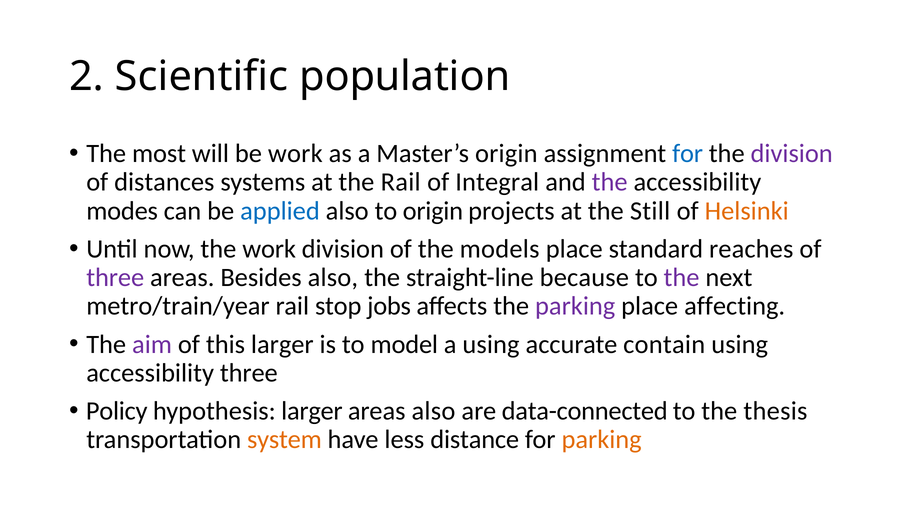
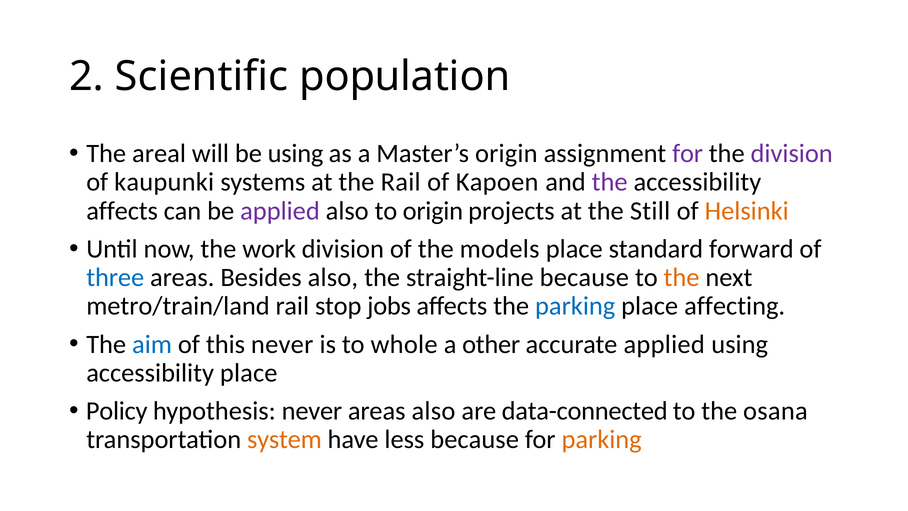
most: most -> areal
be work: work -> using
for at (688, 154) colour: blue -> purple
distances: distances -> kaupunki
Integral: Integral -> Kapoen
modes at (122, 211): modes -> affects
applied at (280, 211) colour: blue -> purple
reaches: reaches -> forward
three at (115, 277) colour: purple -> blue
the at (682, 277) colour: purple -> orange
metro/train/year: metro/train/year -> metro/train/land
parking at (575, 306) colour: purple -> blue
aim colour: purple -> blue
this larger: larger -> never
model: model -> whole
a using: using -> other
accurate contain: contain -> applied
accessibility three: three -> place
hypothesis larger: larger -> never
thesis: thesis -> osana
less distance: distance -> because
